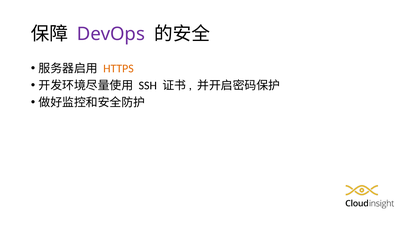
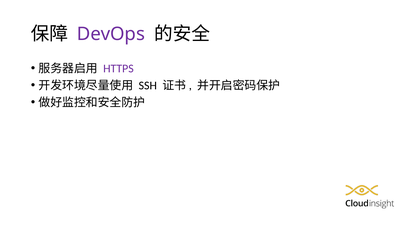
HTTPS colour: orange -> purple
